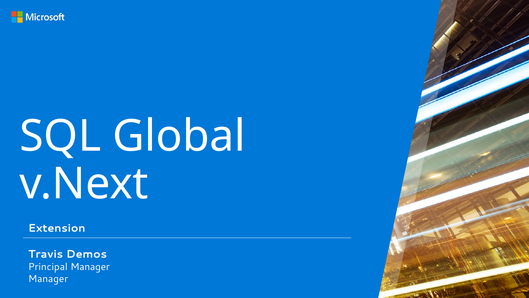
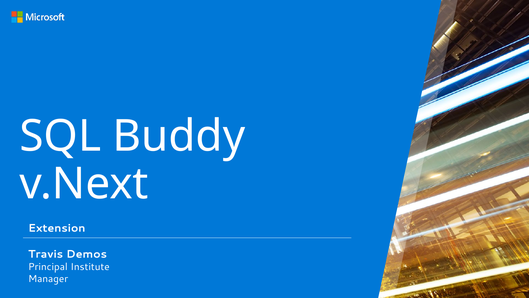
Global: Global -> Buddy
Principal Manager: Manager -> Institute
